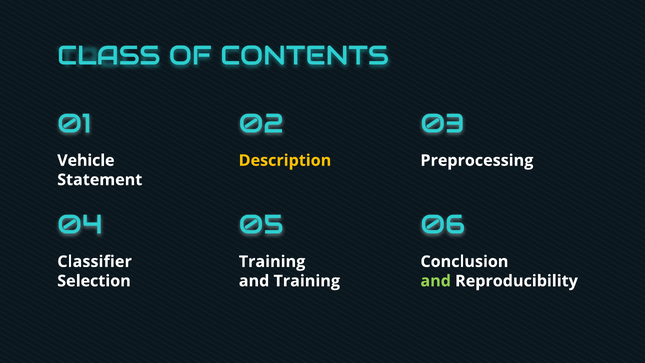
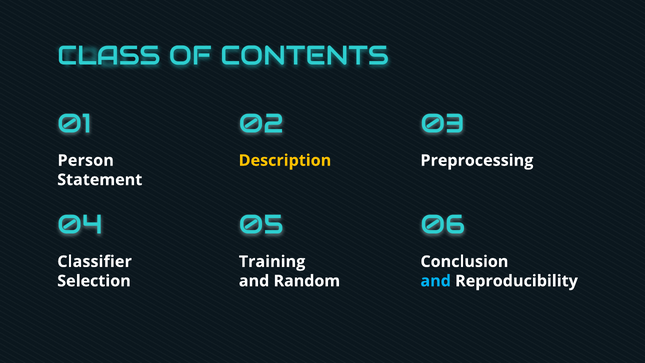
Vehicle: Vehicle -> Person
and Training: Training -> Random
and at (436, 281) colour: light green -> light blue
